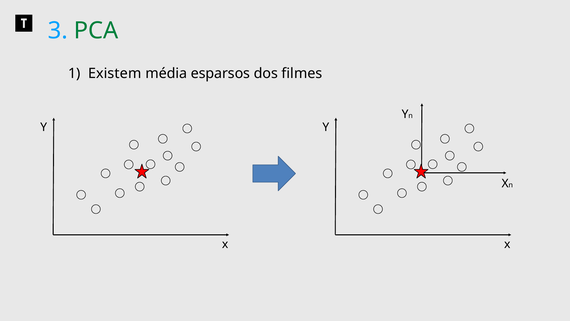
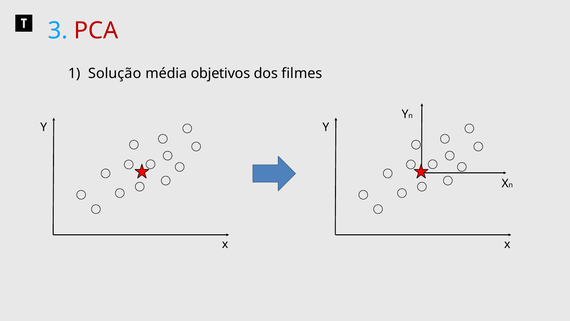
PCA colour: green -> red
Existem: Existem -> Solução
esparsos: esparsos -> objetivos
